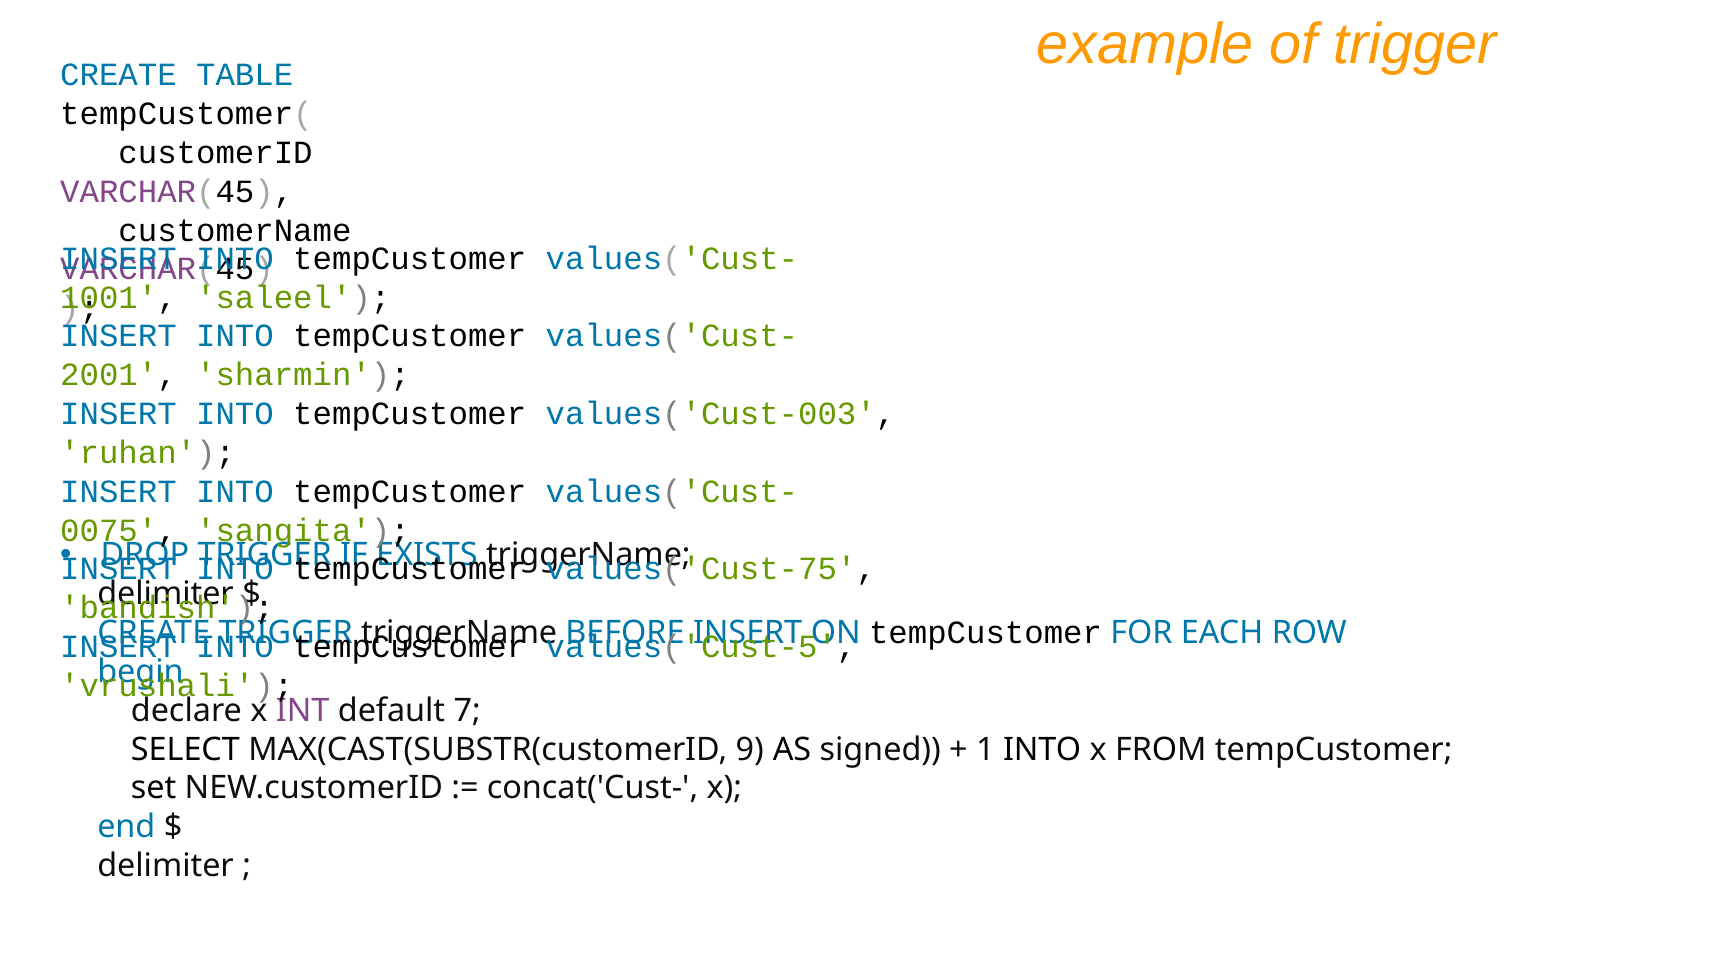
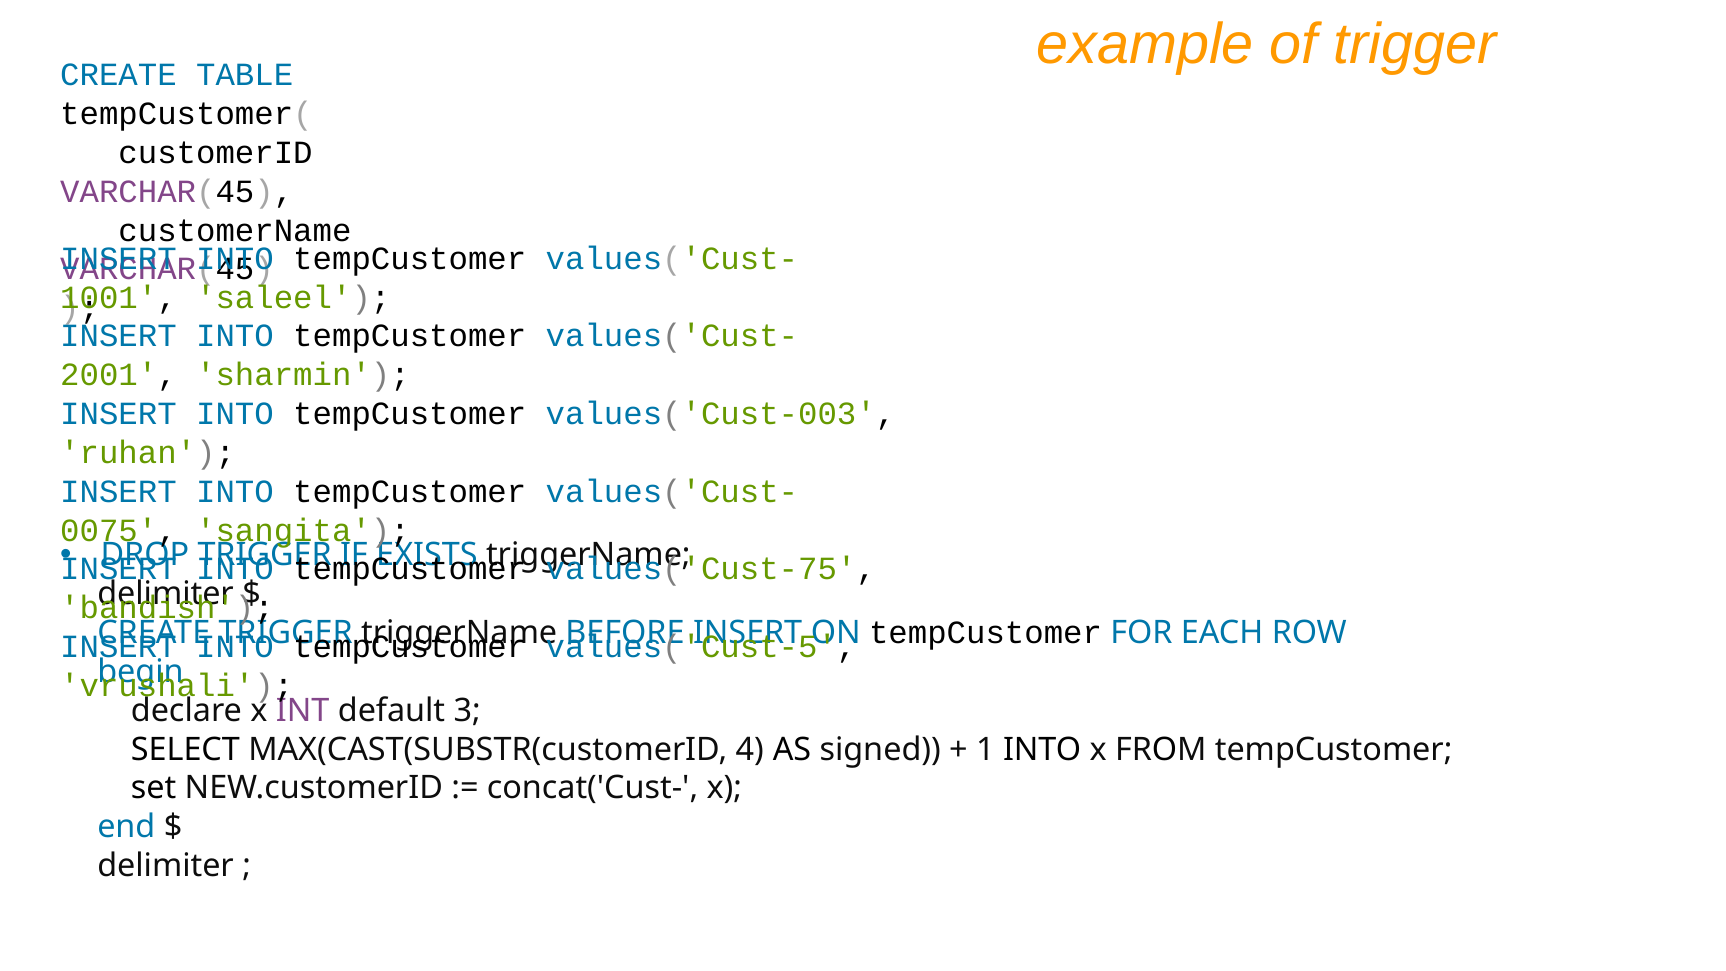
7: 7 -> 3
9: 9 -> 4
